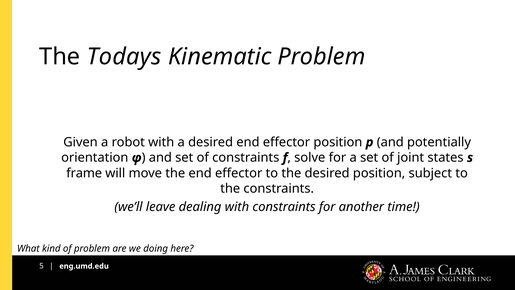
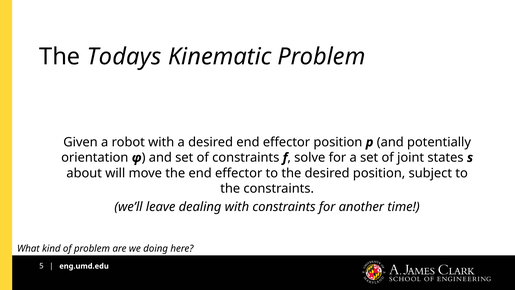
frame: frame -> about
